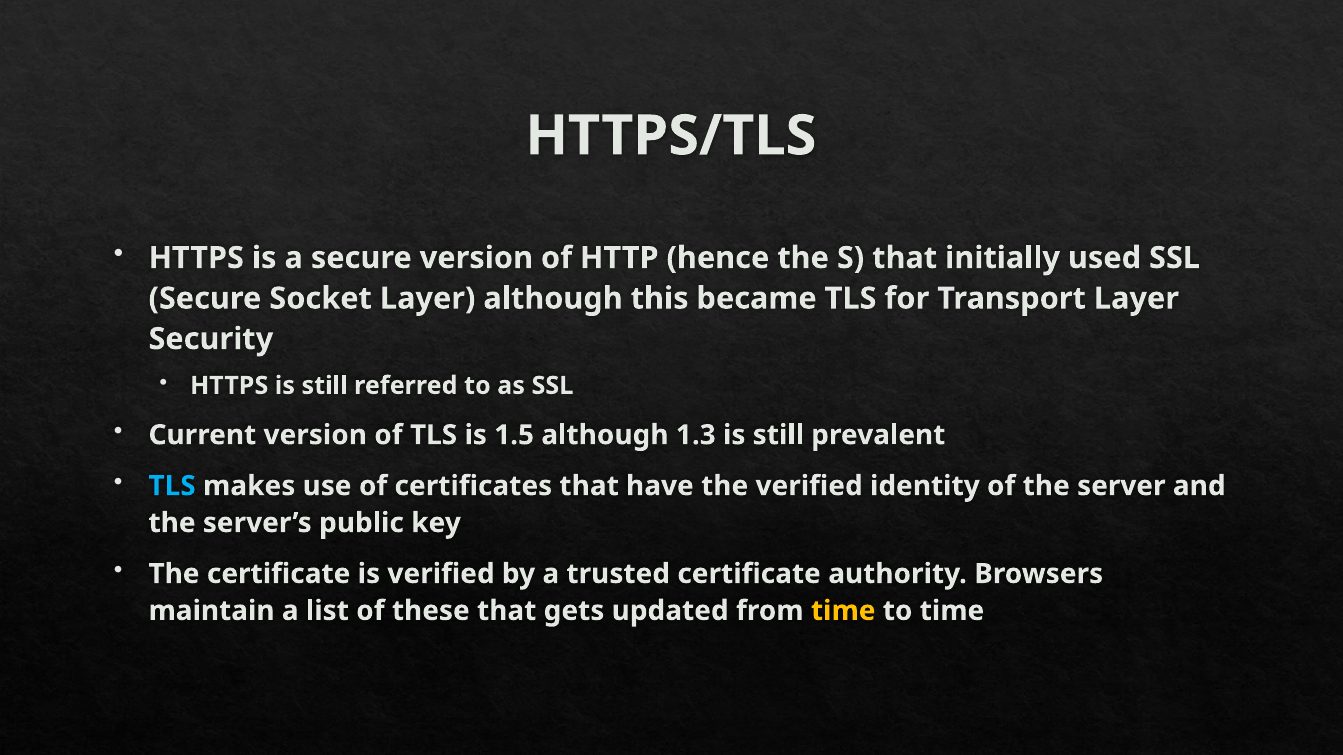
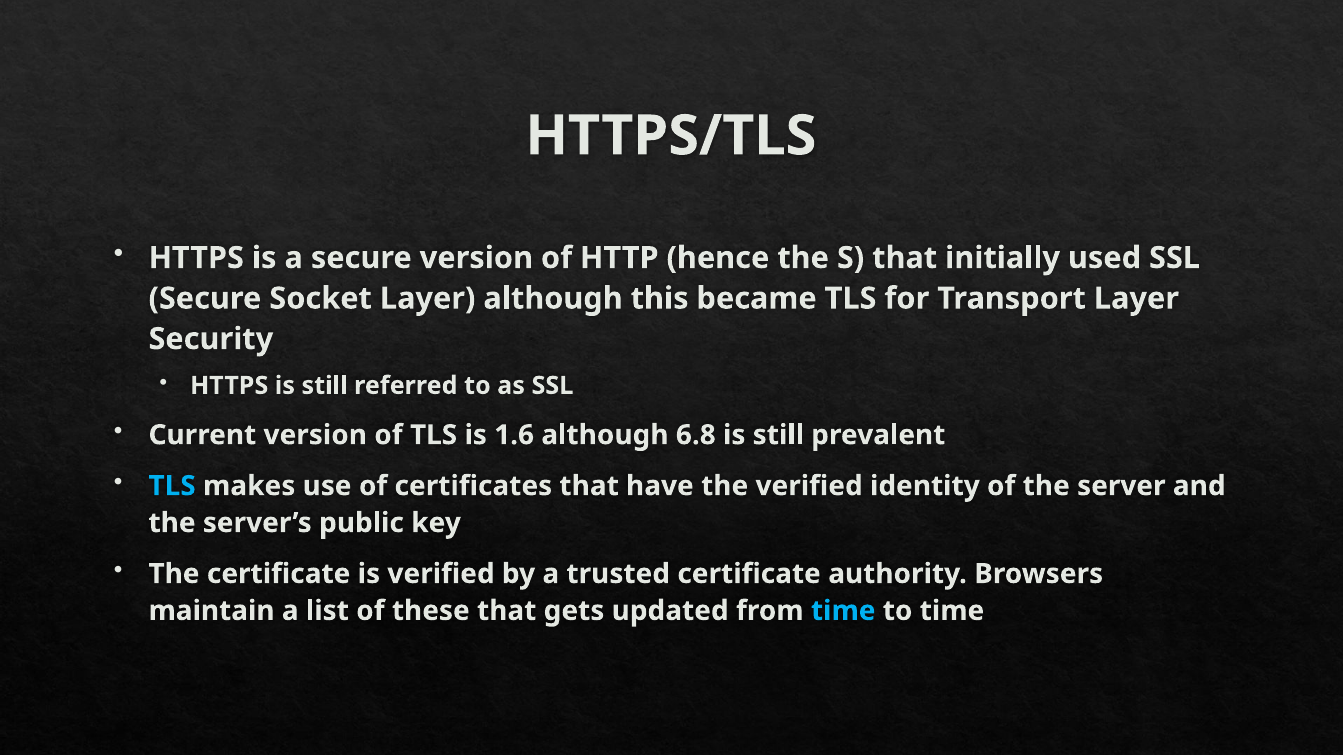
1.5: 1.5 -> 1.6
1.3: 1.3 -> 6.8
time at (843, 611) colour: yellow -> light blue
